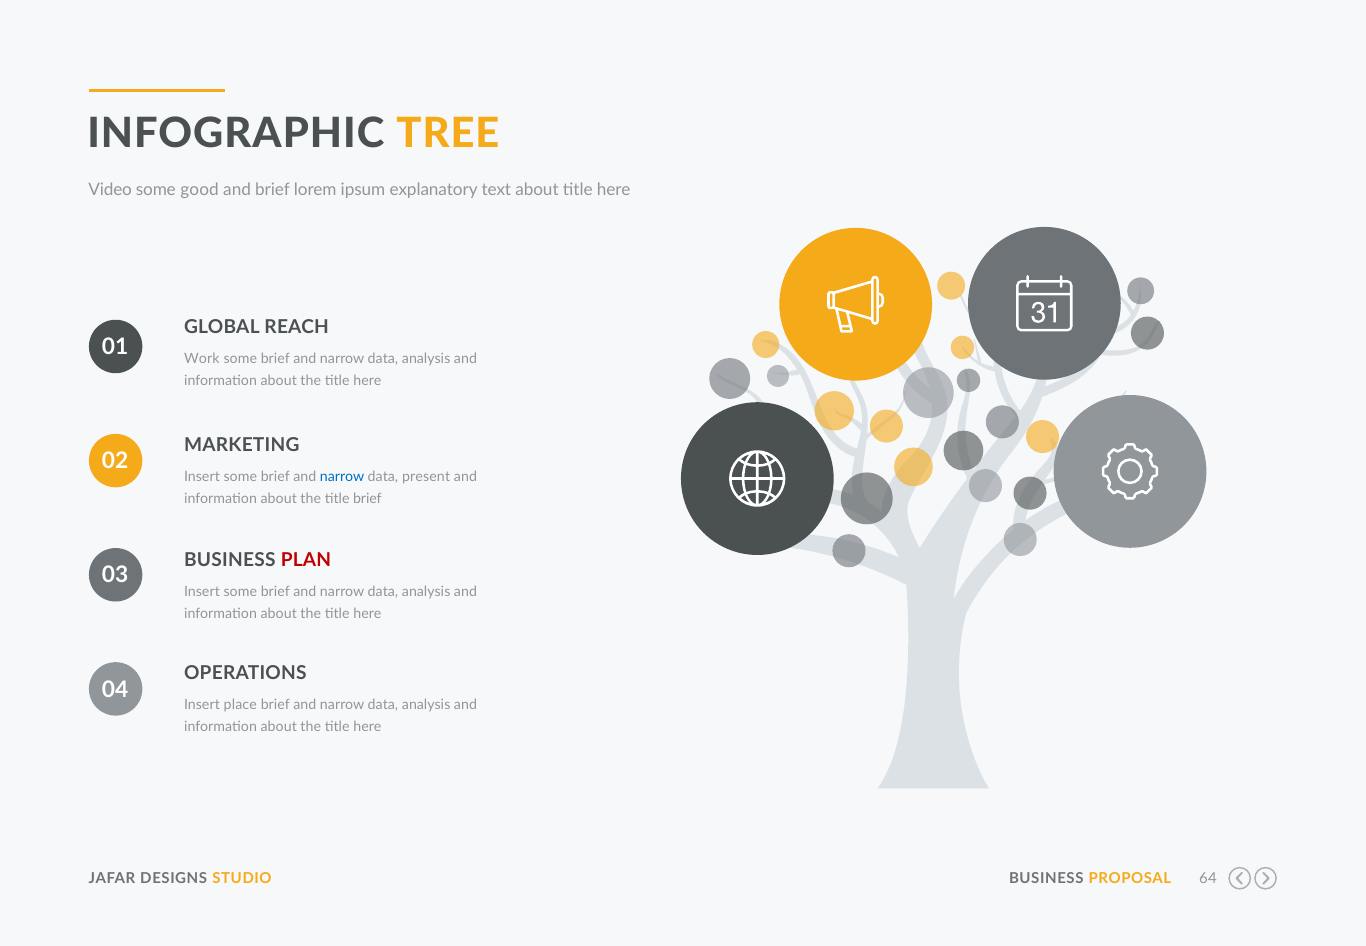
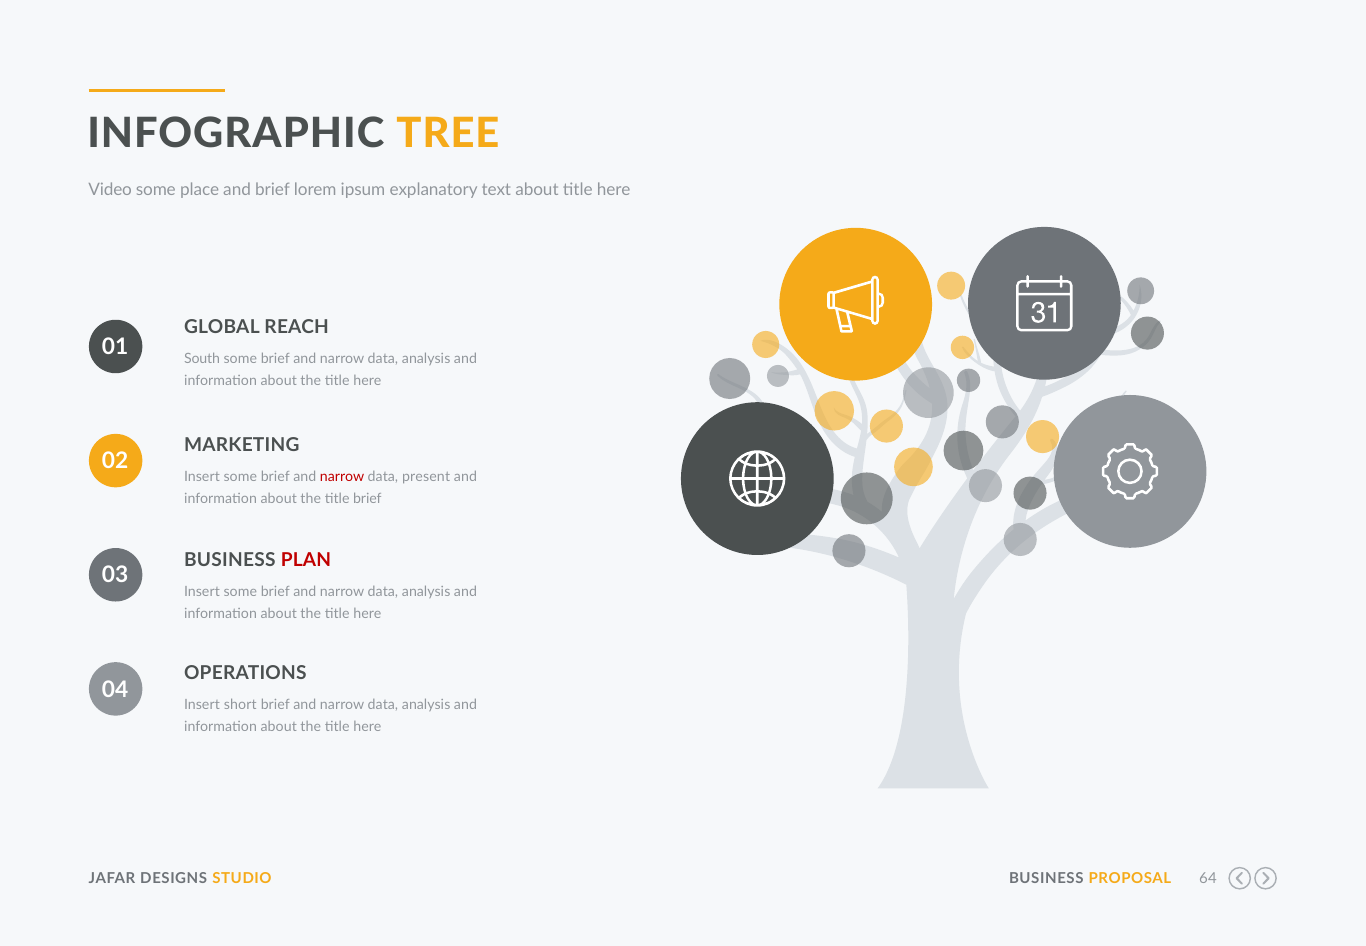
good: good -> place
Work: Work -> South
narrow at (342, 477) colour: blue -> red
place: place -> short
